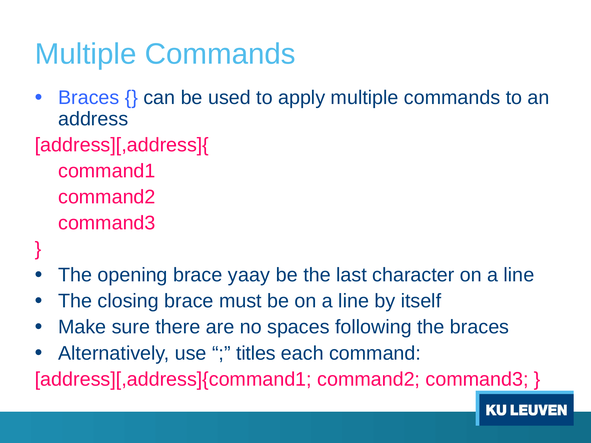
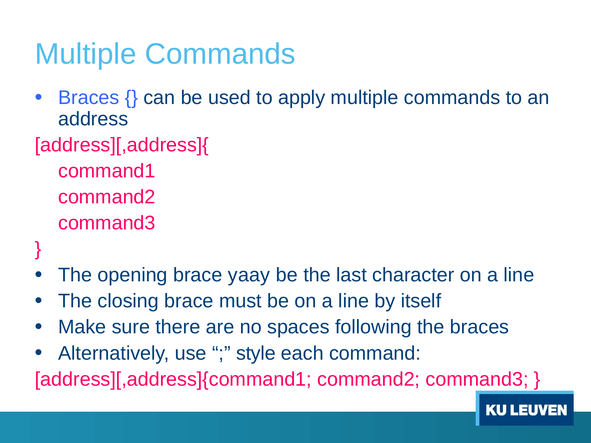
titles: titles -> style
